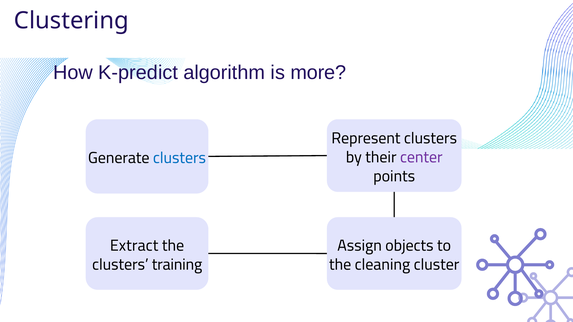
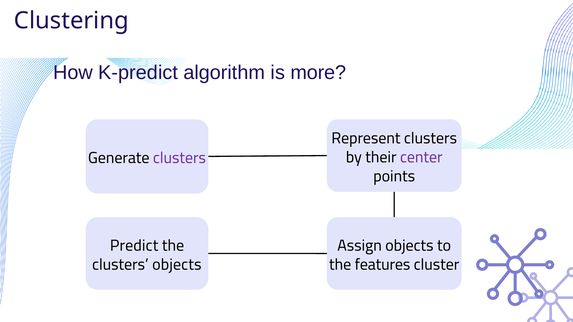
clusters at (179, 158) colour: blue -> purple
Extract: Extract -> Predict
clusters training: training -> objects
cleaning: cleaning -> features
